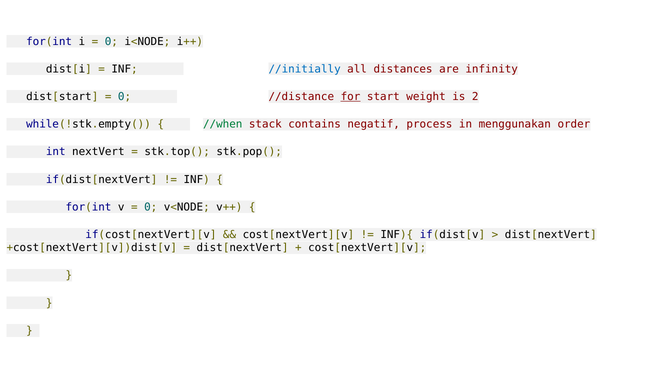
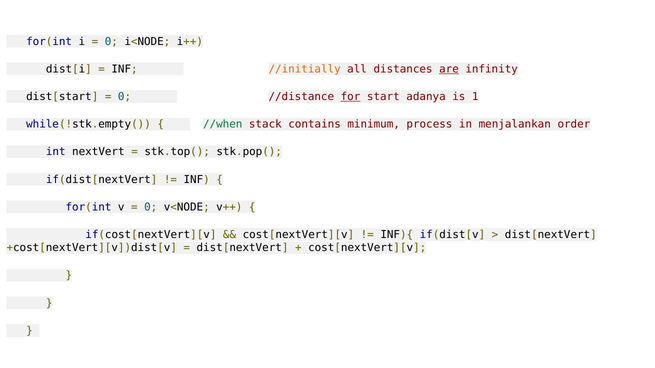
//initially colour: blue -> orange
are underline: none -> present
weight: weight -> adanya
2: 2 -> 1
negatif: negatif -> minimum
menggunakan: menggunakan -> menjalankan
